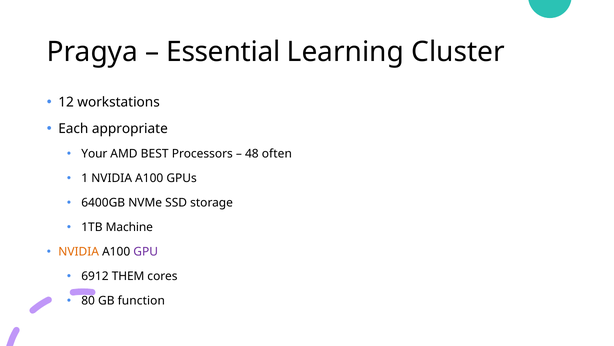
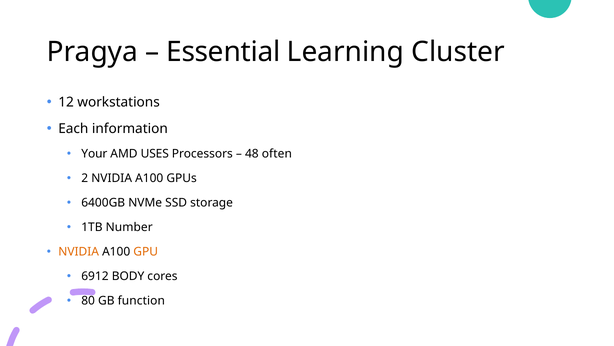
appropriate: appropriate -> information
BEST: BEST -> USES
1: 1 -> 2
Machine: Machine -> Number
GPU colour: purple -> orange
THEM: THEM -> BODY
